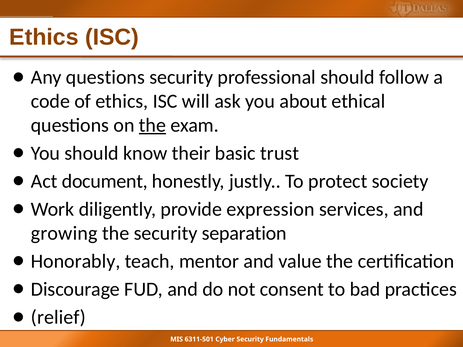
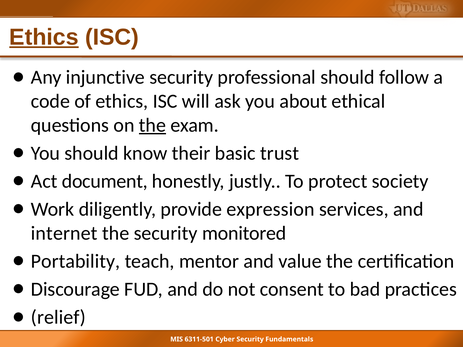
Ethics at (44, 37) underline: none -> present
Any questions: questions -> injunctive
growing: growing -> internet
separation: separation -> monitored
Honorably: Honorably -> Portability
